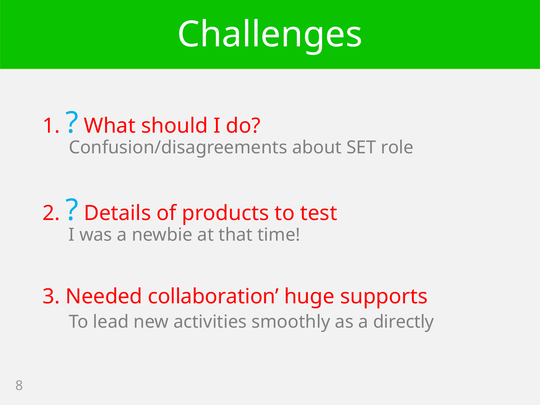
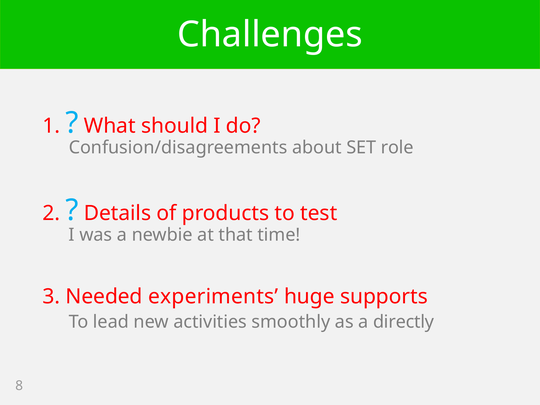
collaboration: collaboration -> experiments
